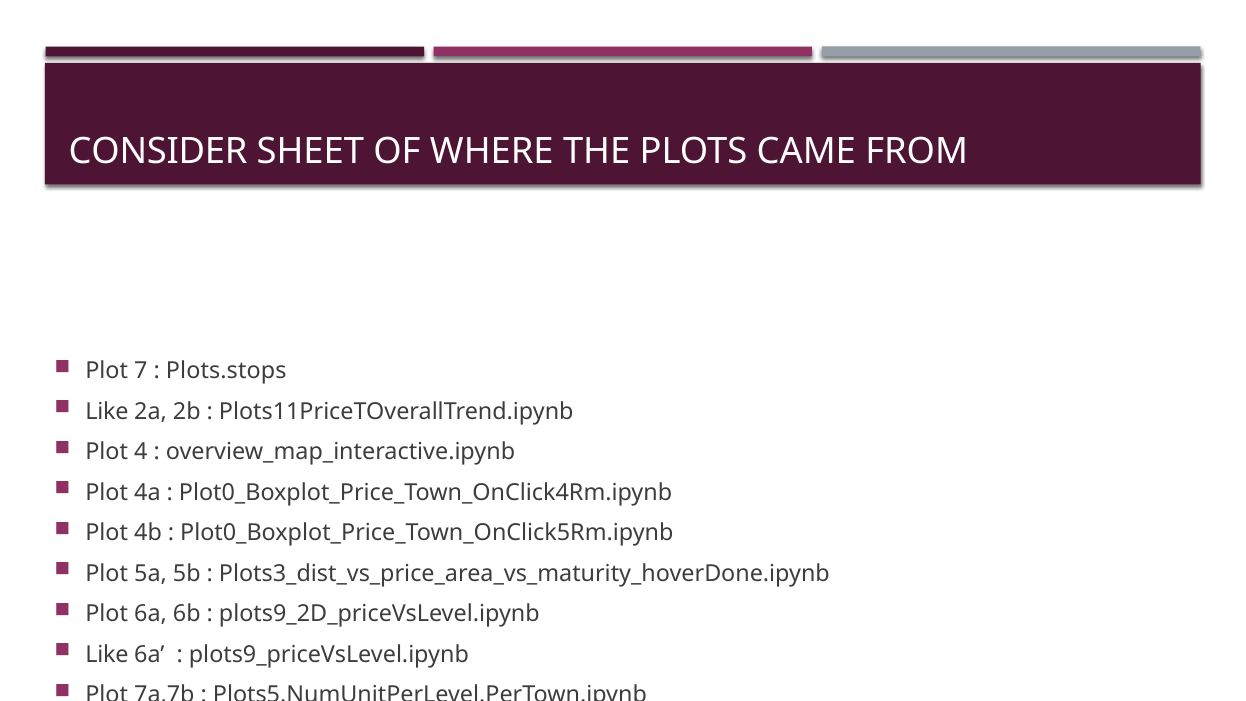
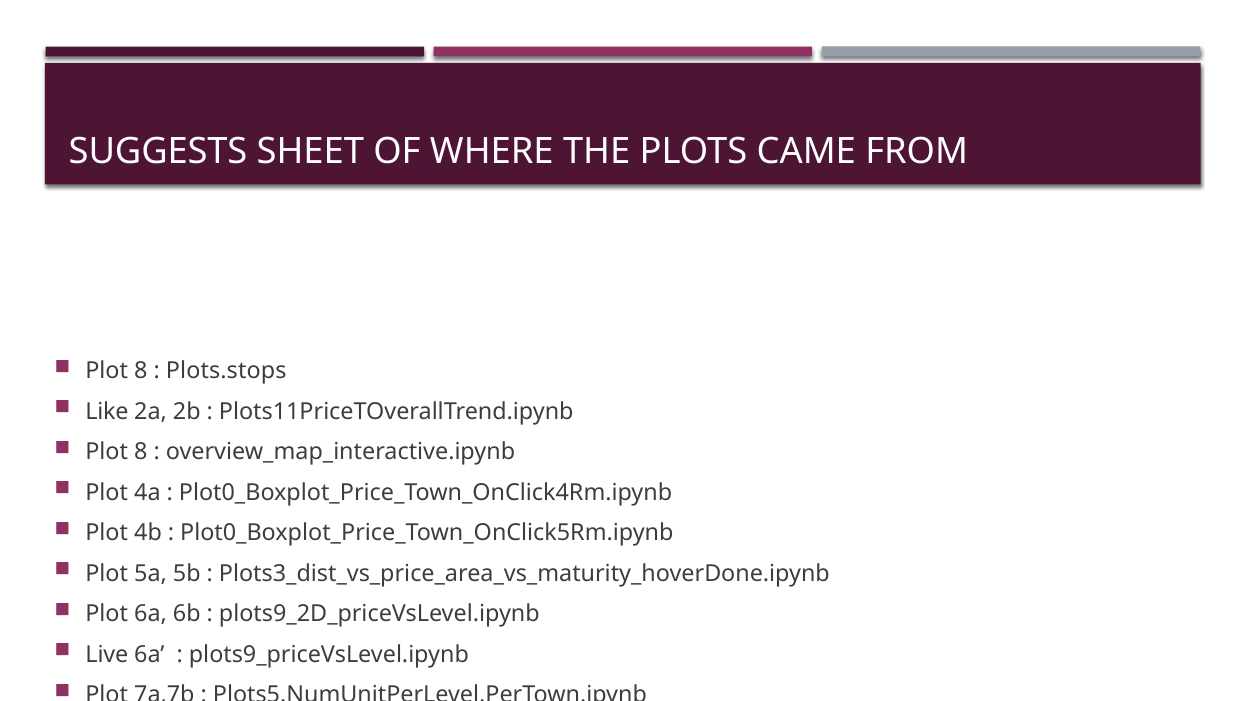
CONSIDER: CONSIDER -> SUGGESTS
7 at (141, 371): 7 -> 8
4 at (141, 452): 4 -> 8
Like at (107, 654): Like -> Live
